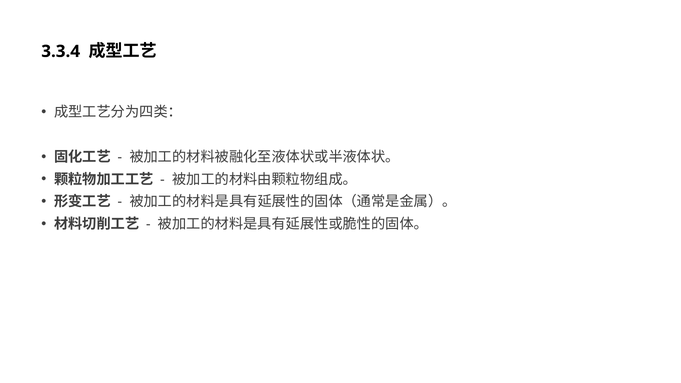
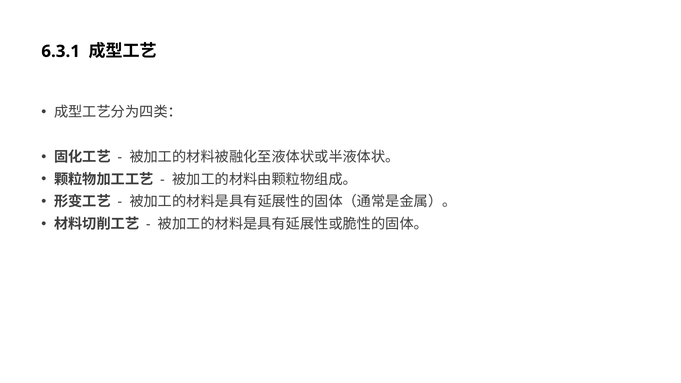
3.3.4: 3.3.4 -> 6.3.1
